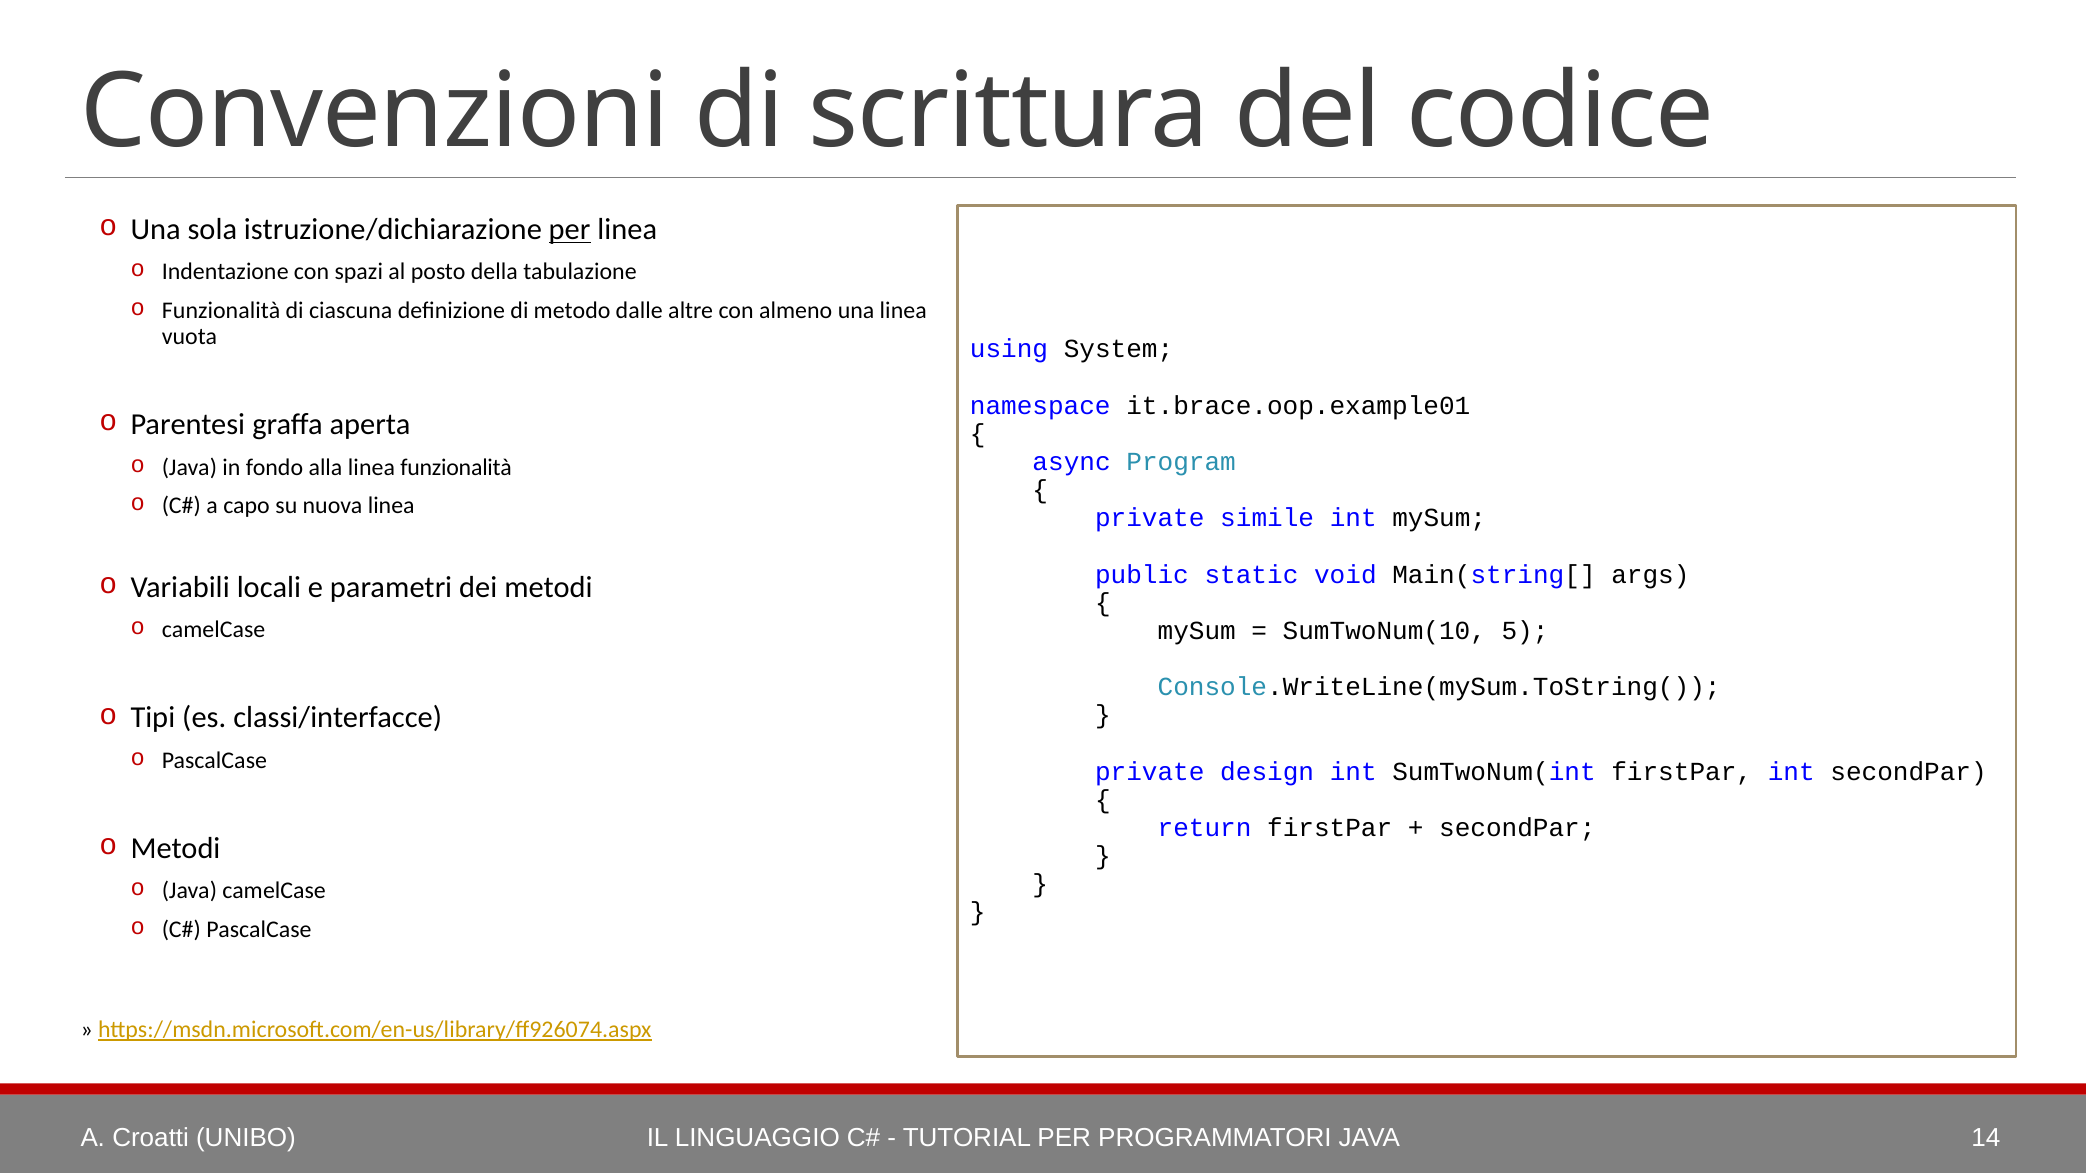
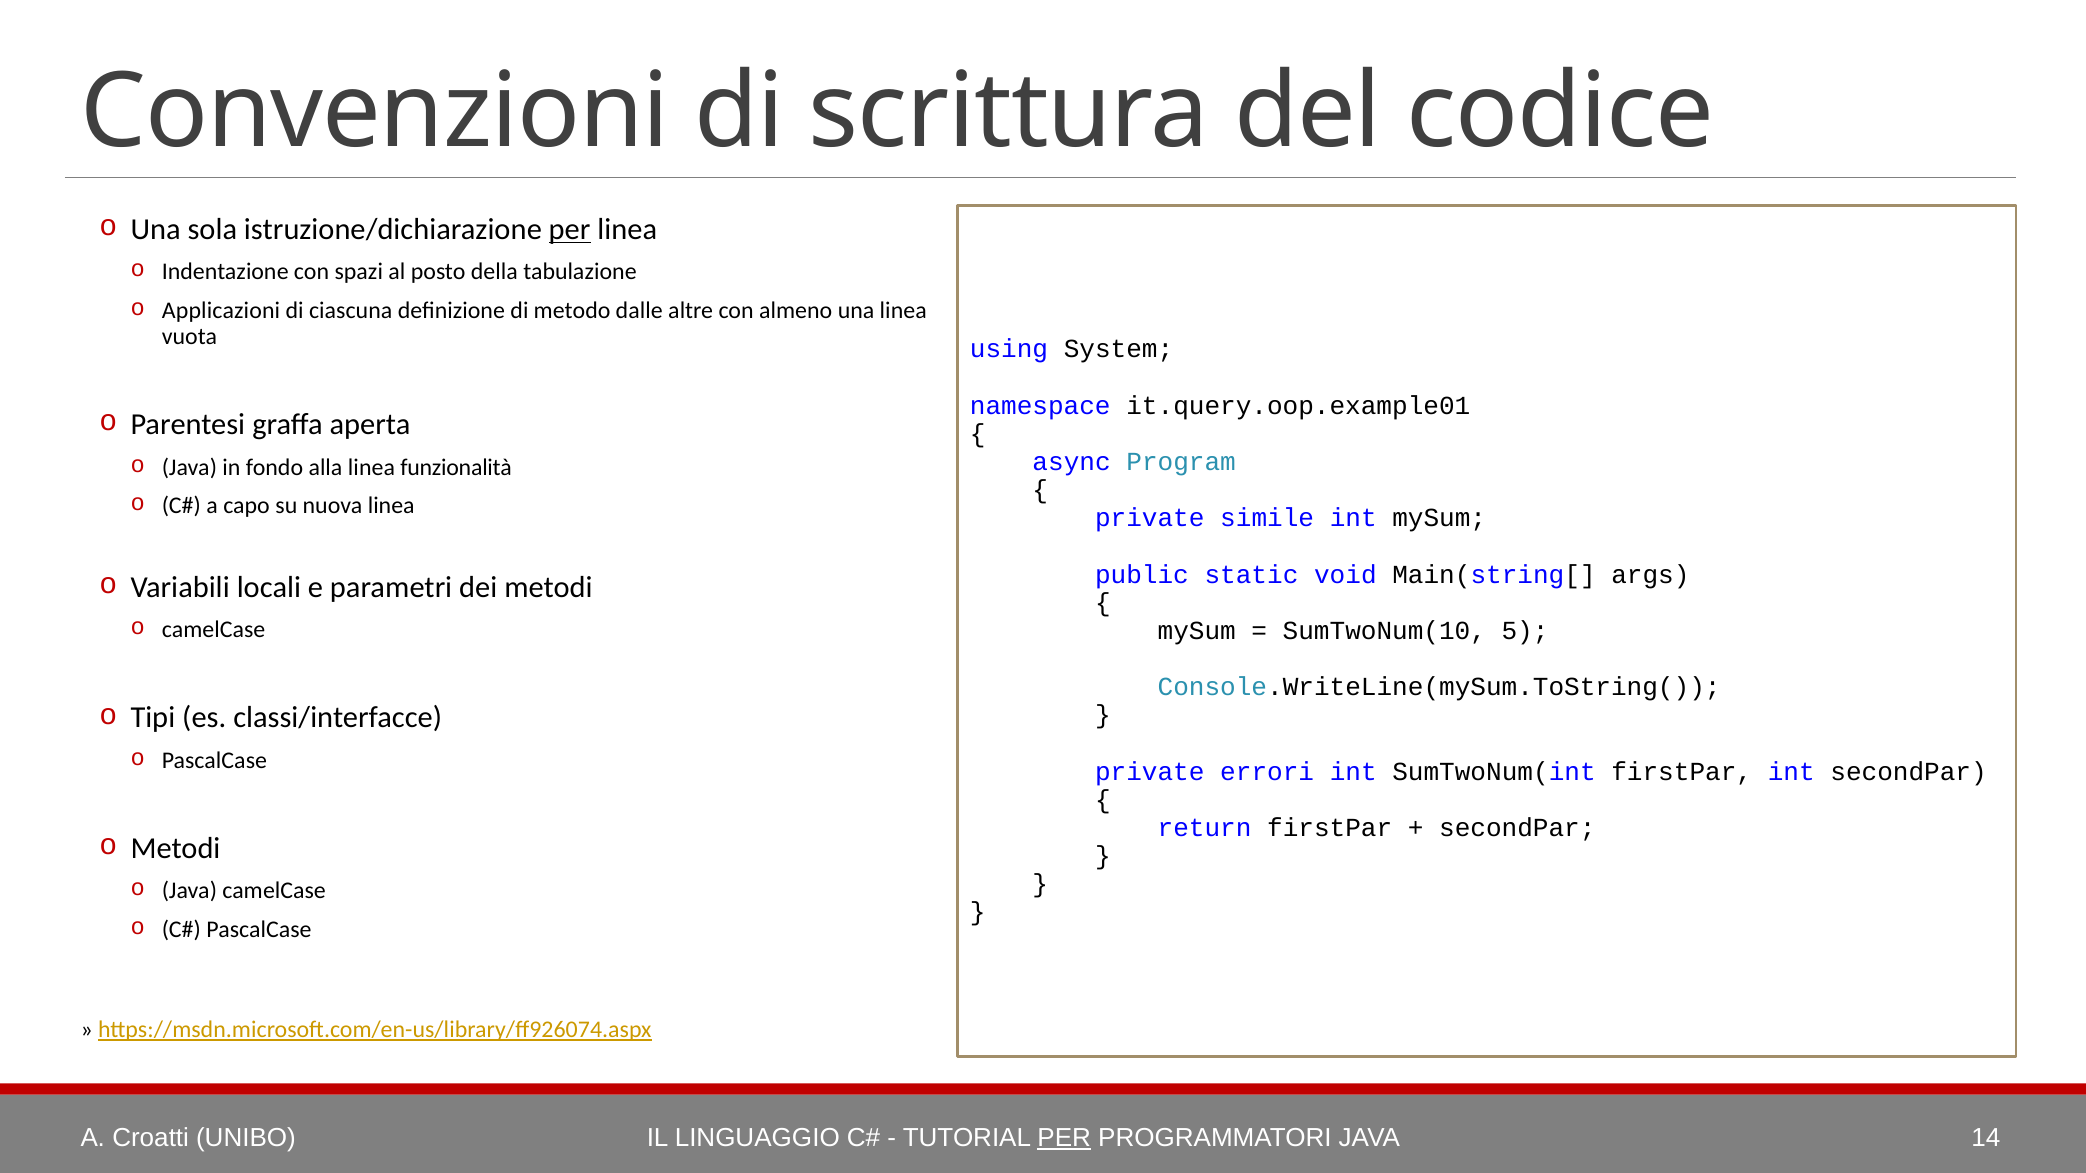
Funzionalità at (221, 311): Funzionalità -> Applicazioni
it.brace.oop.example01: it.brace.oop.example01 -> it.query.oop.example01
design: design -> errori
PER at (1064, 1138) underline: none -> present
